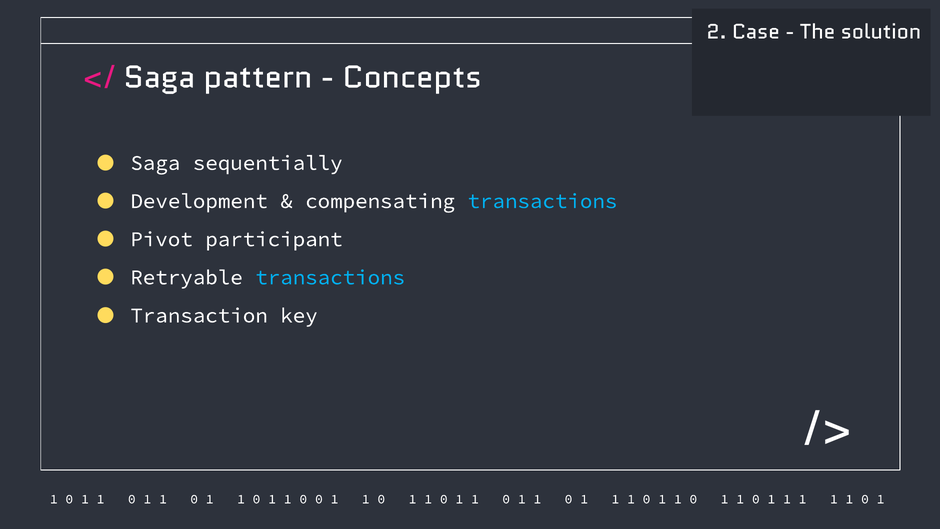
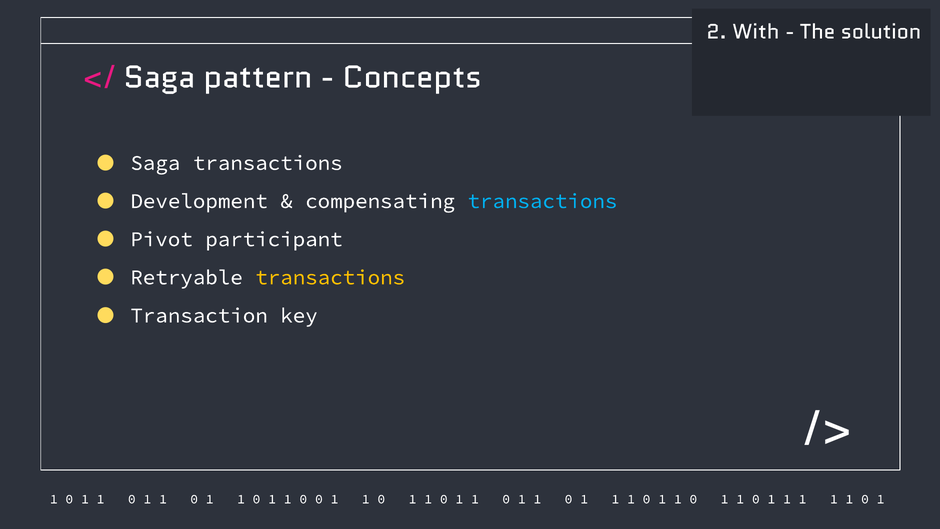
Case: Case -> With
Saga sequentially: sequentially -> transactions
transactions at (330, 277) colour: light blue -> yellow
